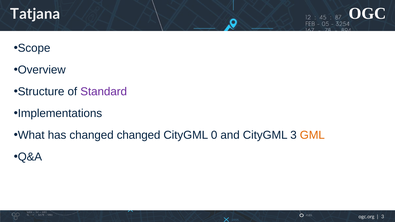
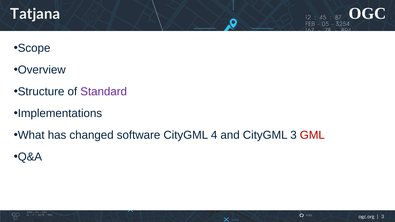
changed changed: changed -> software
0: 0 -> 4
GML colour: orange -> red
